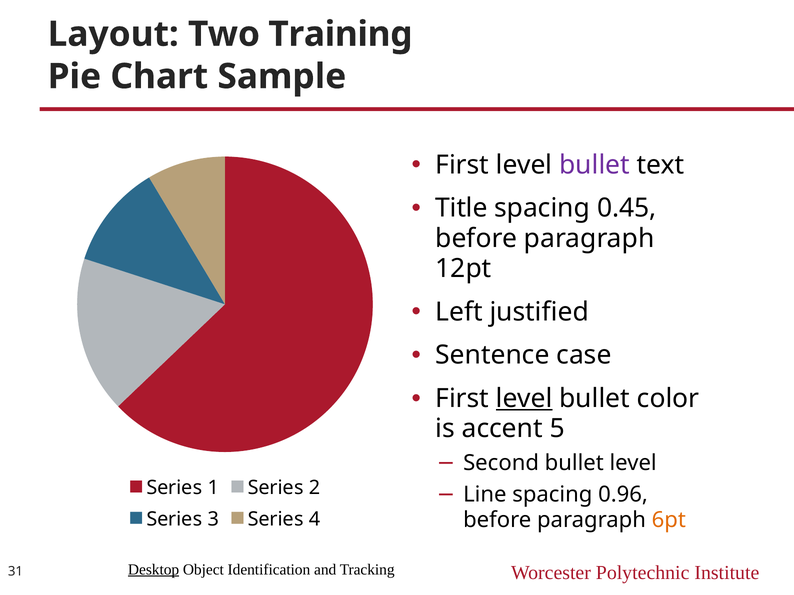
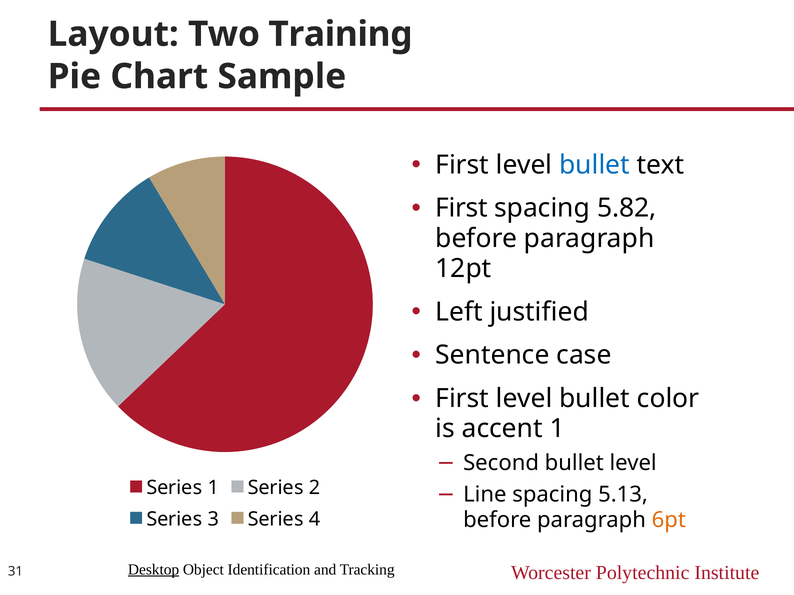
bullet at (595, 165) colour: purple -> blue
Title at (461, 208): Title -> First
0.45: 0.45 -> 5.82
level at (524, 399) underline: present -> none
accent 5: 5 -> 1
0.96: 0.96 -> 5.13
